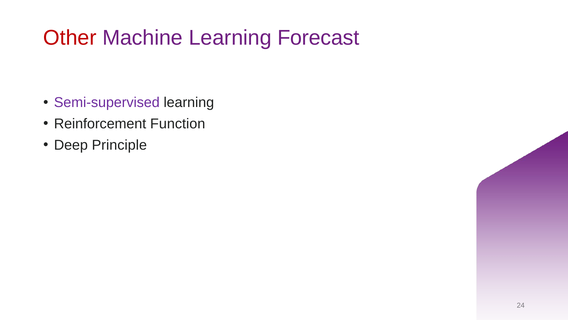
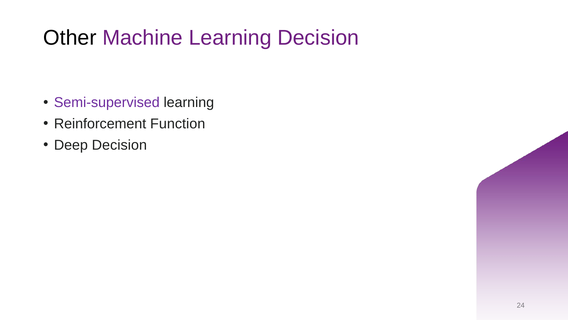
Other colour: red -> black
Learning Forecast: Forecast -> Decision
Deep Principle: Principle -> Decision
